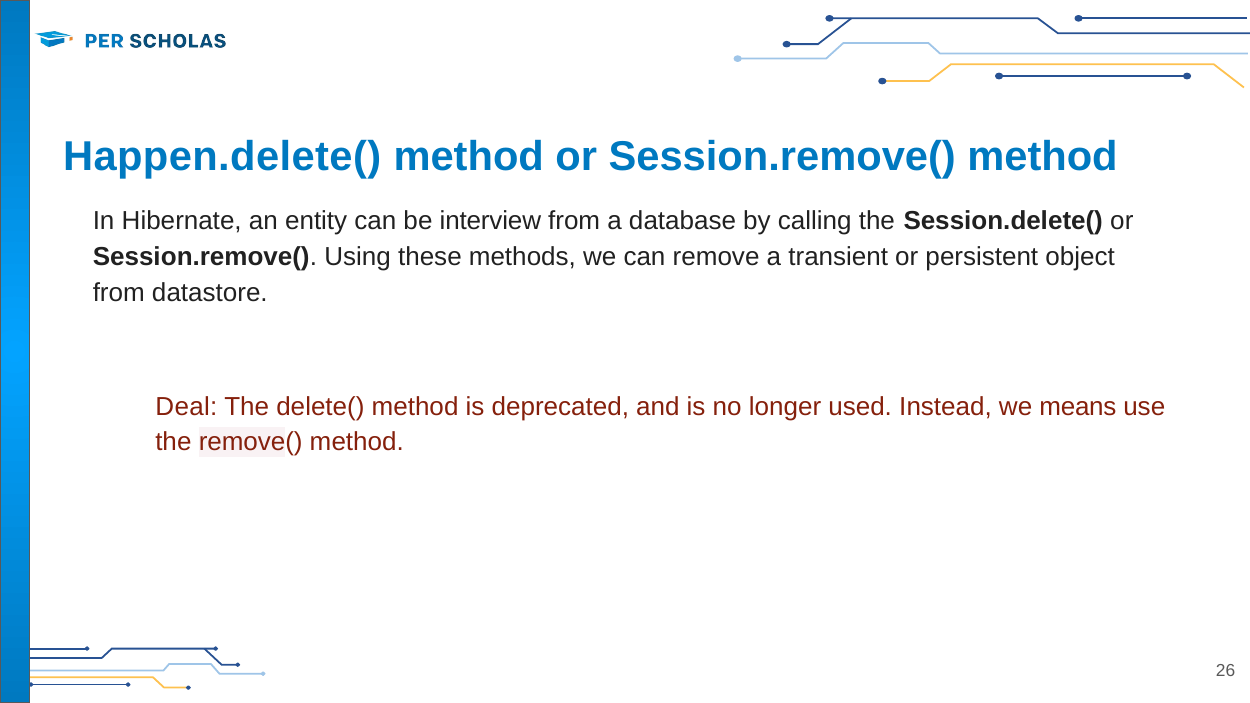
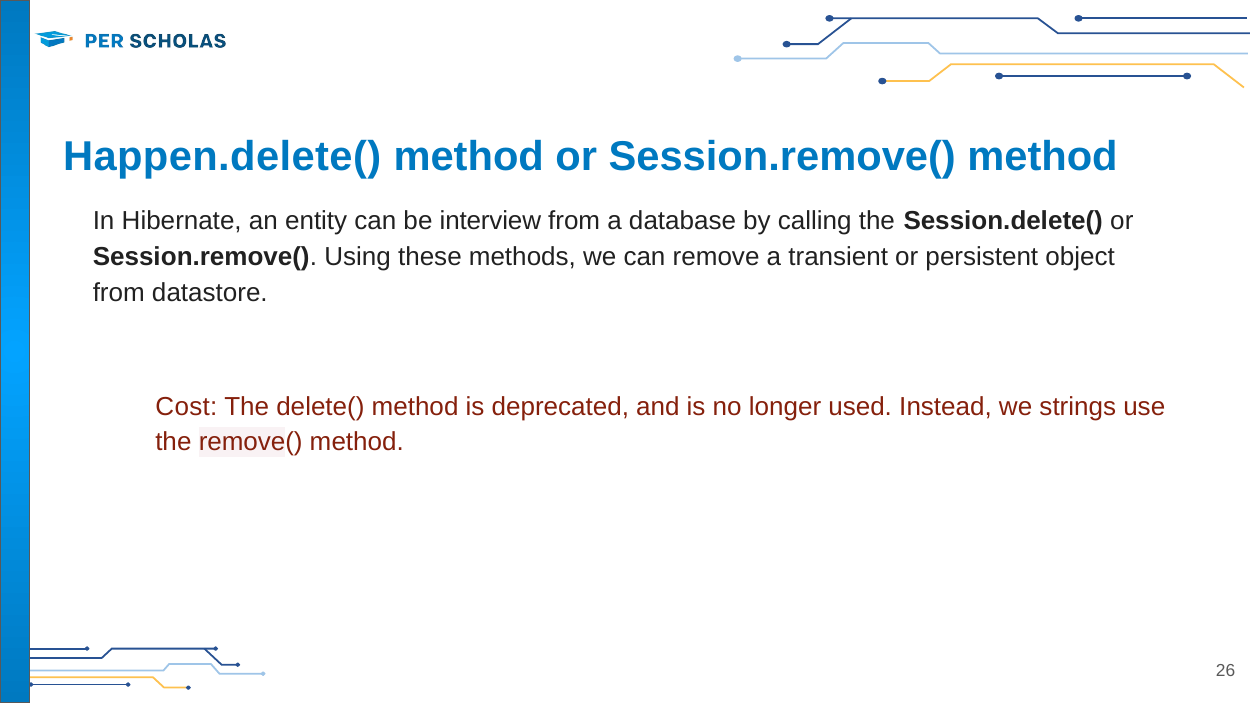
Deal: Deal -> Cost
means: means -> strings
